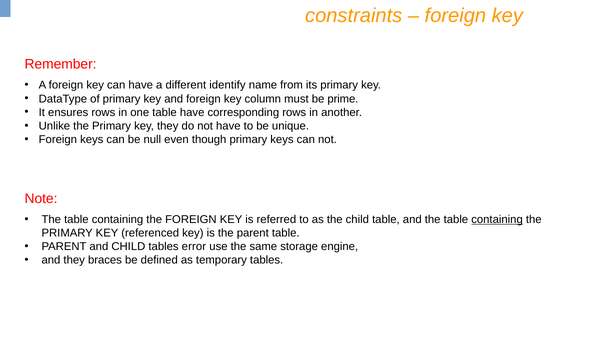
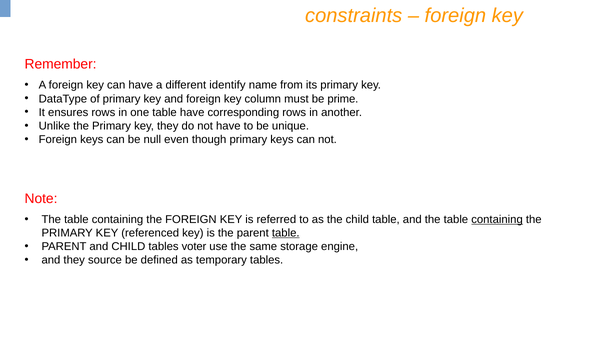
table at (286, 233) underline: none -> present
error: error -> voter
braces: braces -> source
